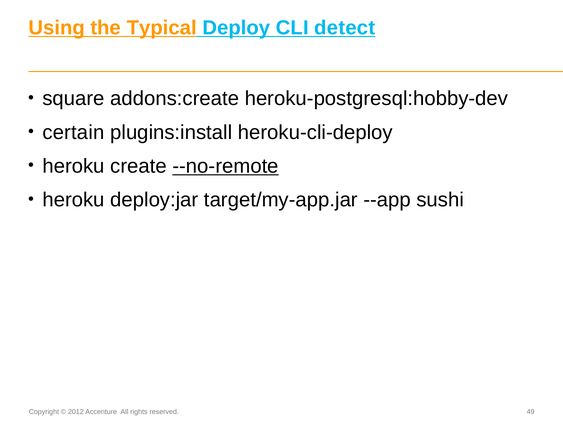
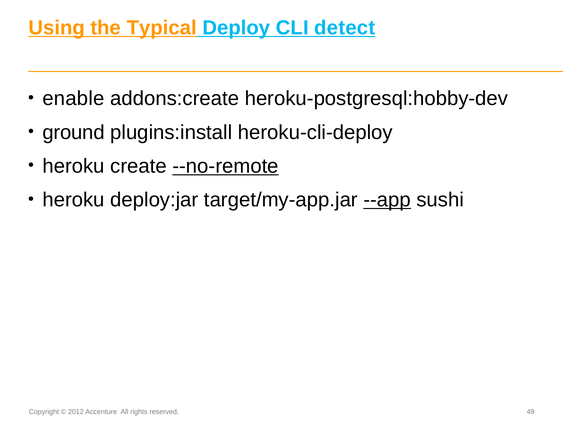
square: square -> enable
certain: certain -> ground
--app underline: none -> present
